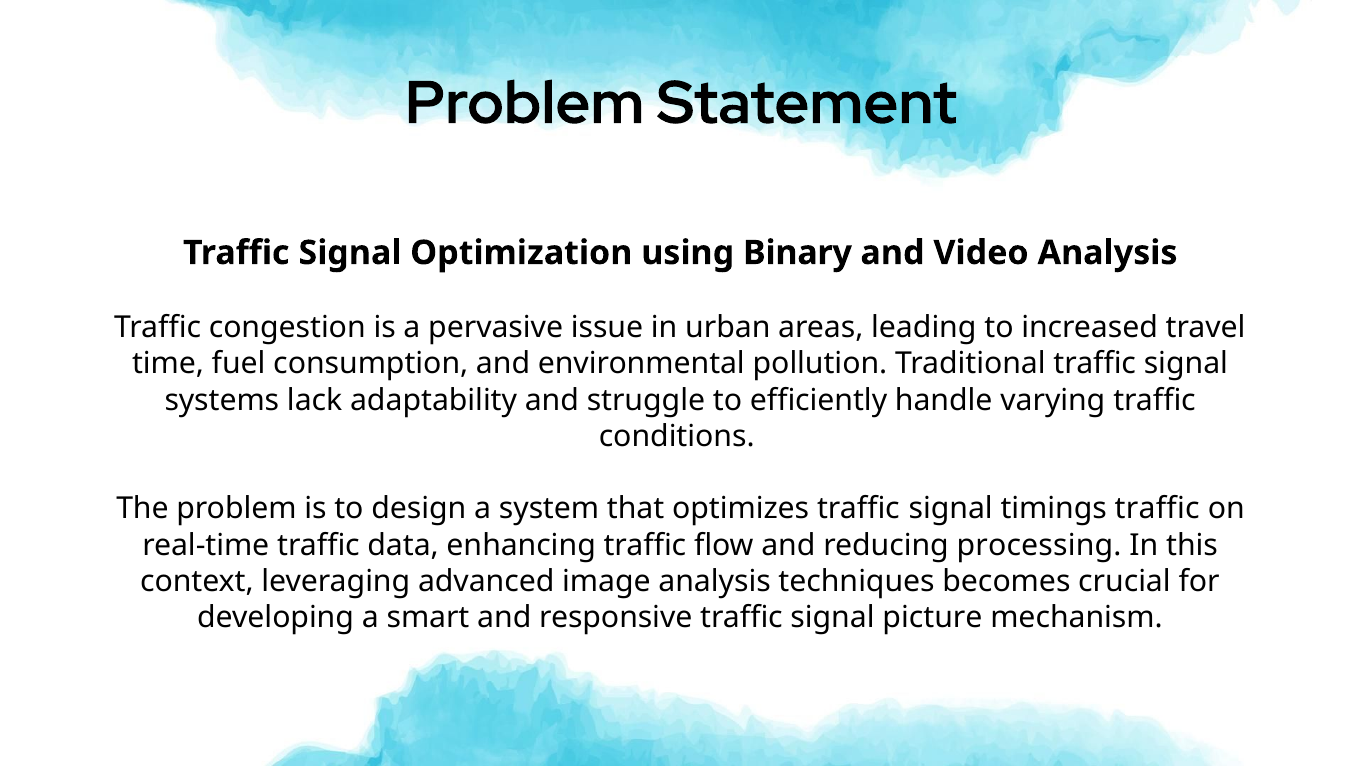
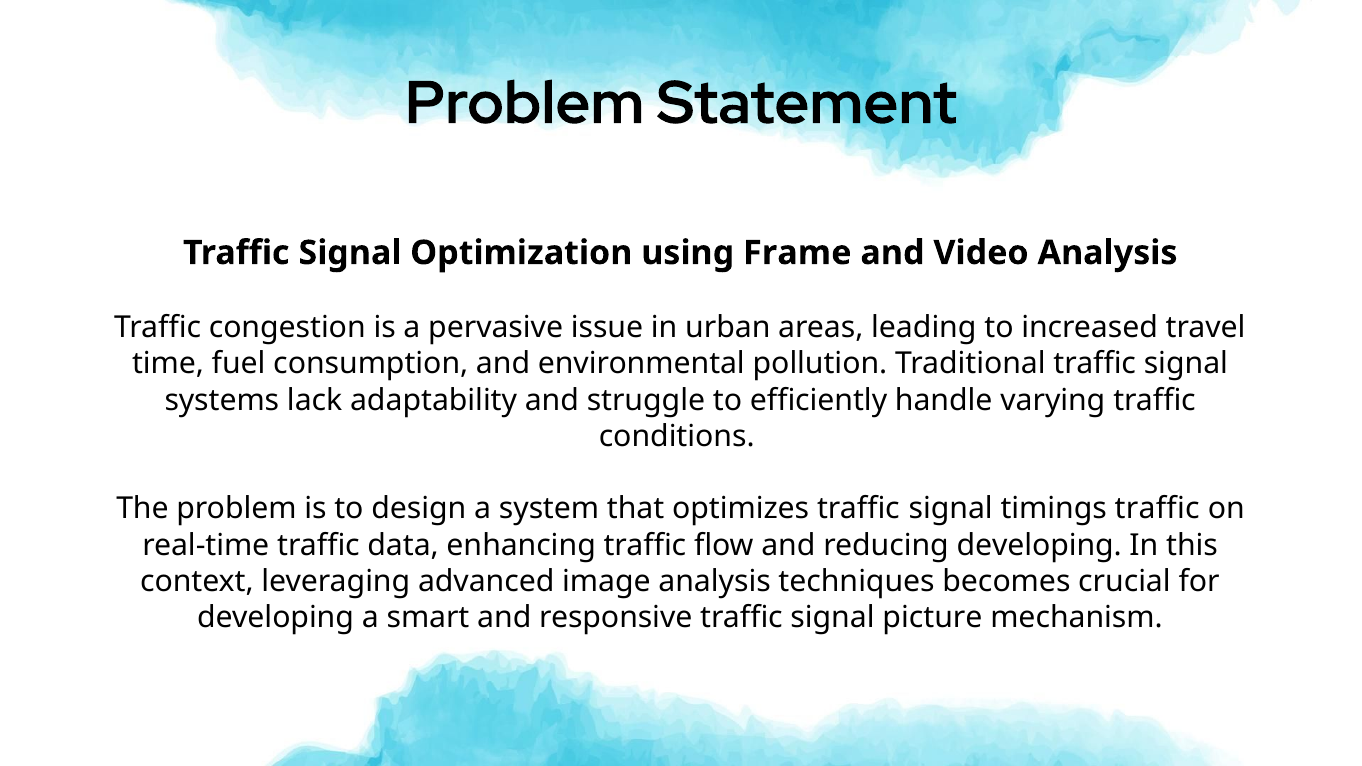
Binary: Binary -> Frame
reducing processing: processing -> developing
